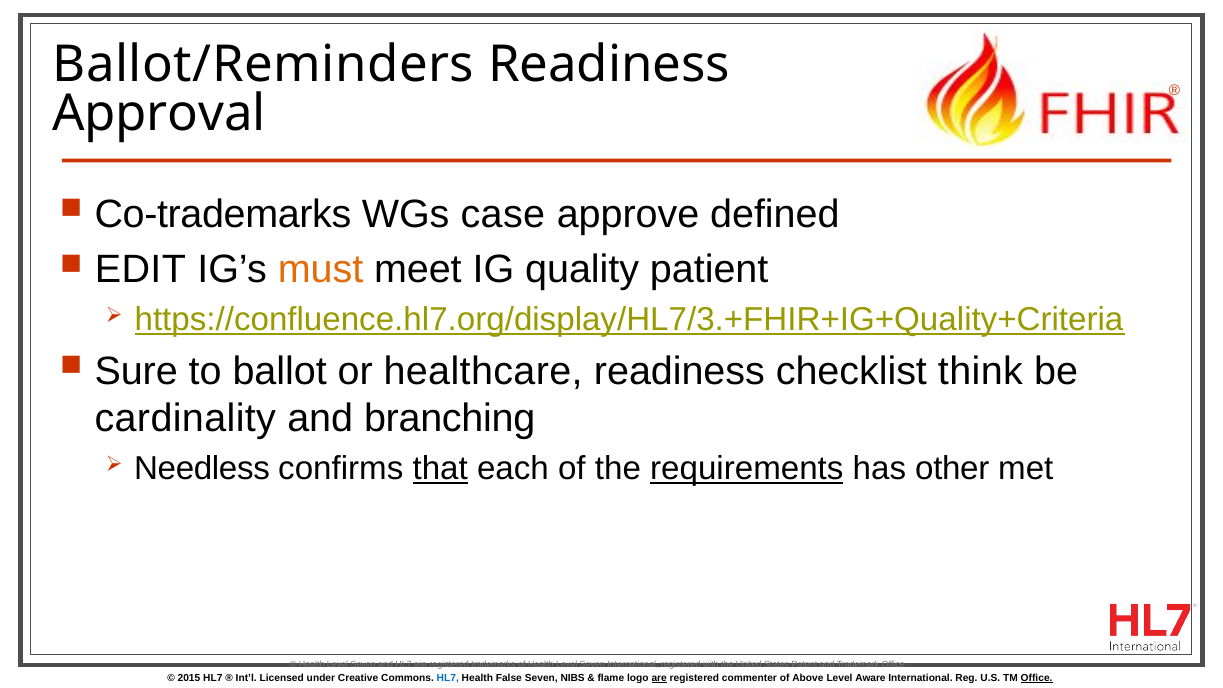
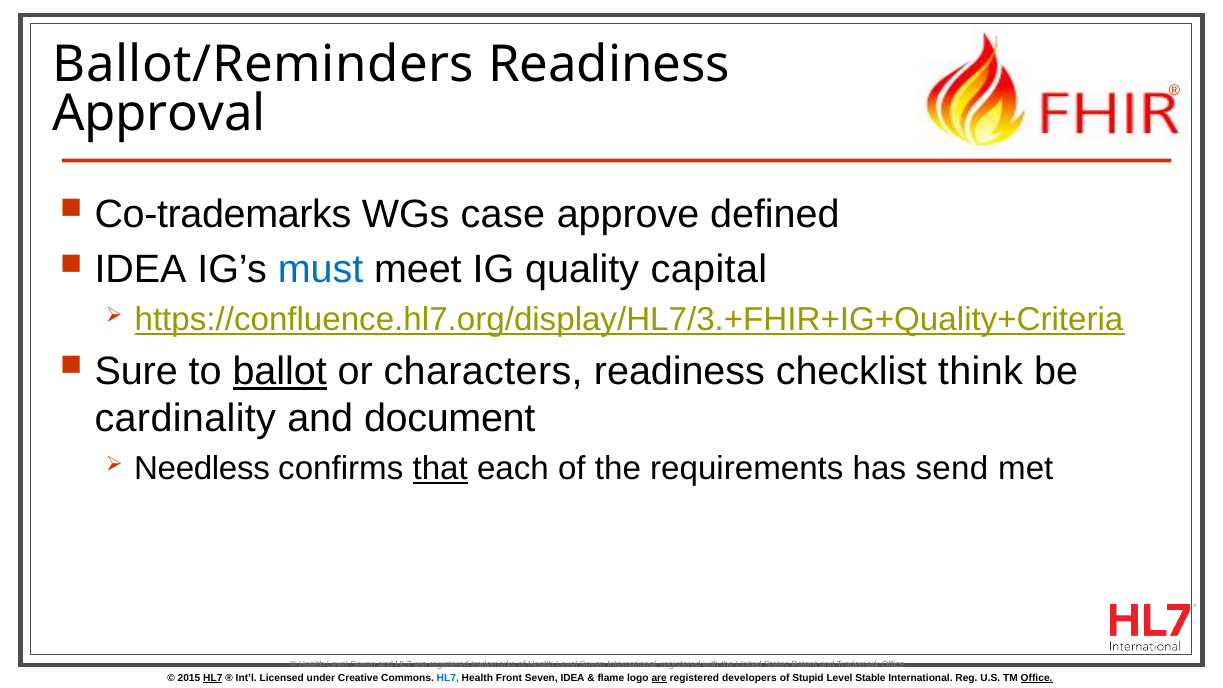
EDIT at (140, 270): EDIT -> IDEA
must colour: orange -> blue
patient: patient -> capital
ballot underline: none -> present
healthcare: healthcare -> characters
branching: branching -> document
requirements underline: present -> none
other: other -> send
HL7 at (213, 678) underline: none -> present
False: False -> Front
Seven NIBS: NIBS -> IDEA
commenter: commenter -> developers
Above: Above -> Stupid
Aware: Aware -> Stable
